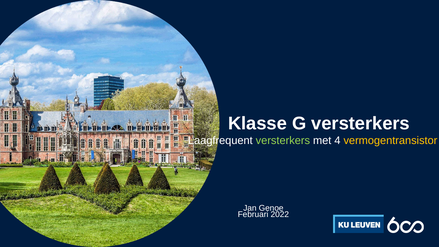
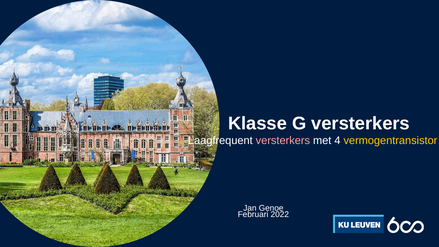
versterkers at (283, 141) colour: light green -> pink
